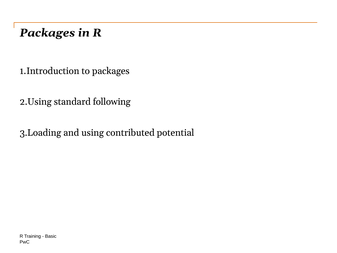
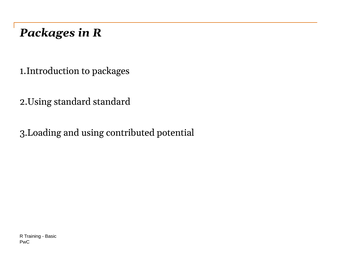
standard following: following -> standard
